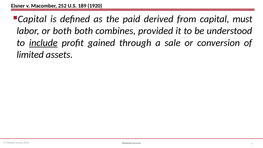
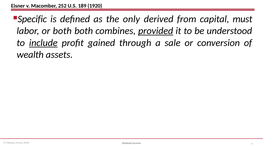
Capital at (32, 19): Capital -> Specific
paid: paid -> only
provided underline: none -> present
limited: limited -> wealth
